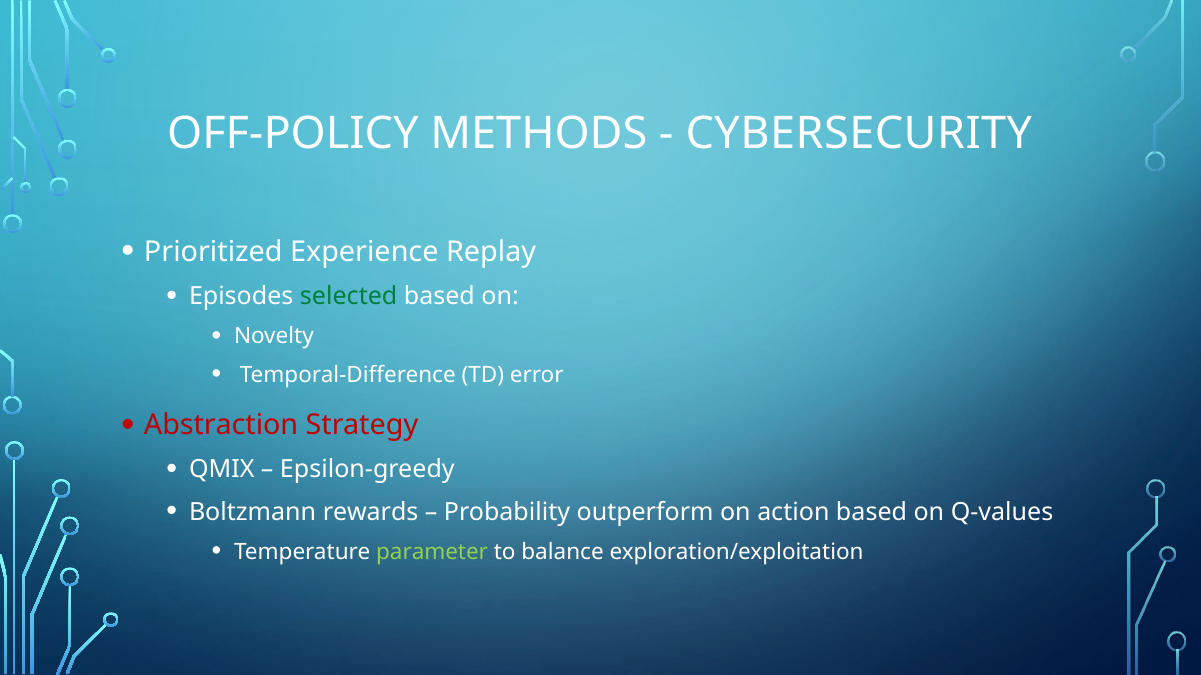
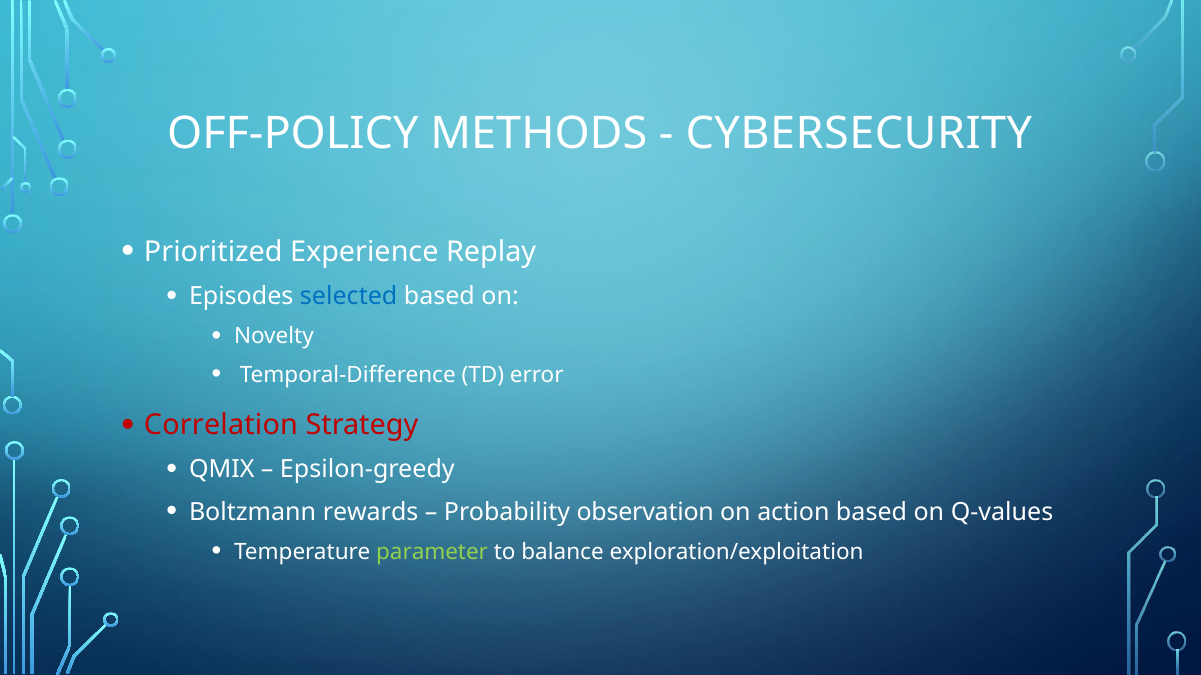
selected colour: green -> blue
Abstraction: Abstraction -> Correlation
outperform: outperform -> observation
